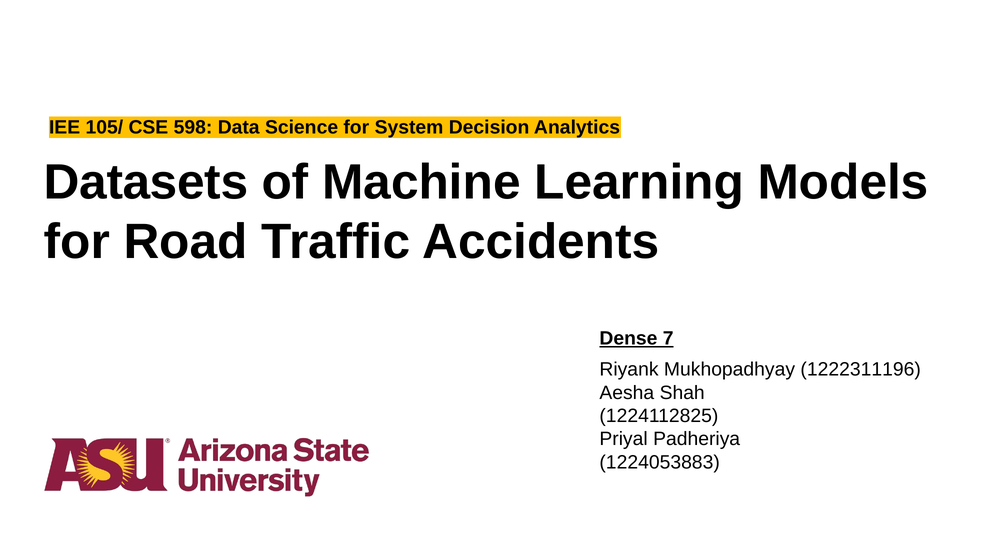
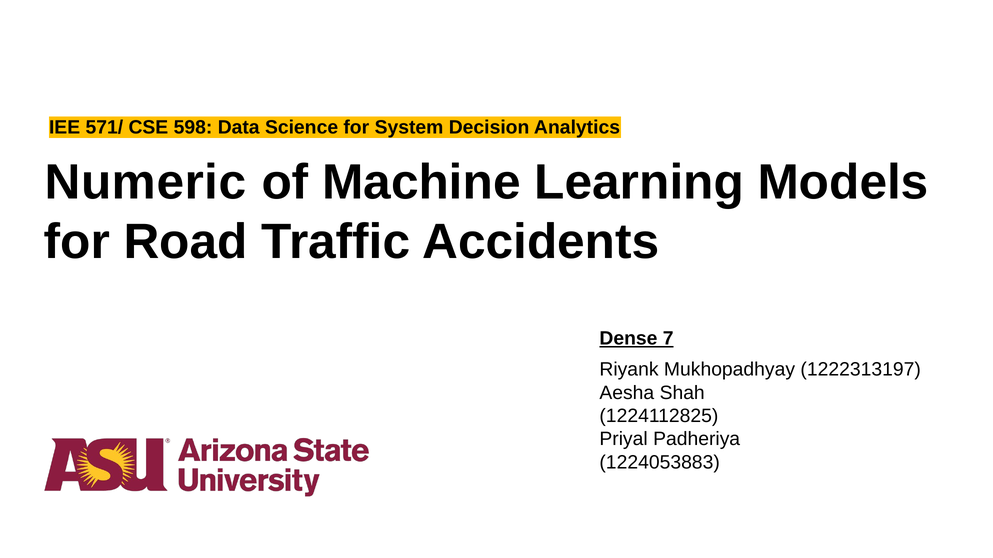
105/: 105/ -> 571/
Datasets: Datasets -> Numeric
1222311196: 1222311196 -> 1222313197
